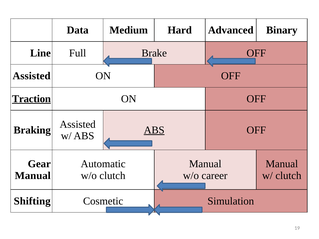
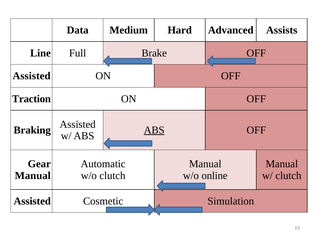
Binary: Binary -> Assists
Traction underline: present -> none
career: career -> online
Shifting at (32, 201): Shifting -> Assisted
